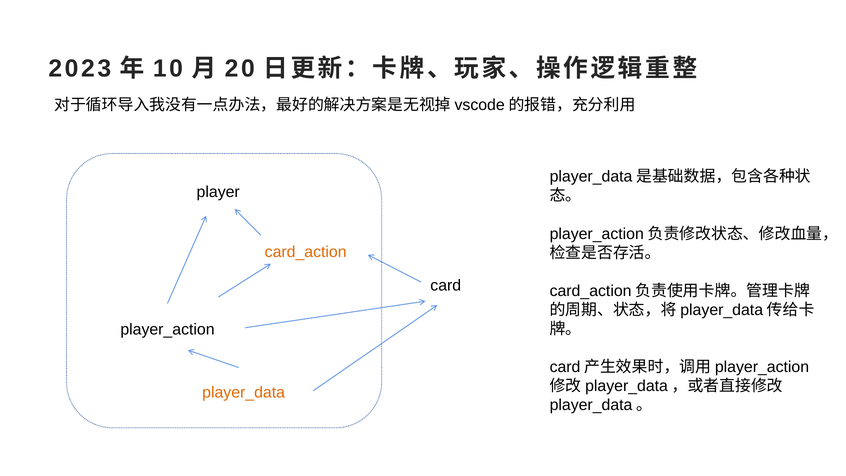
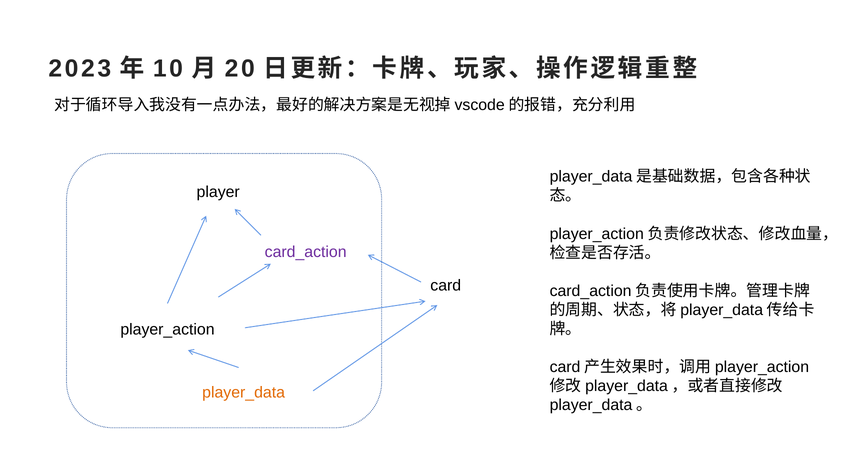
card_action colour: orange -> purple
